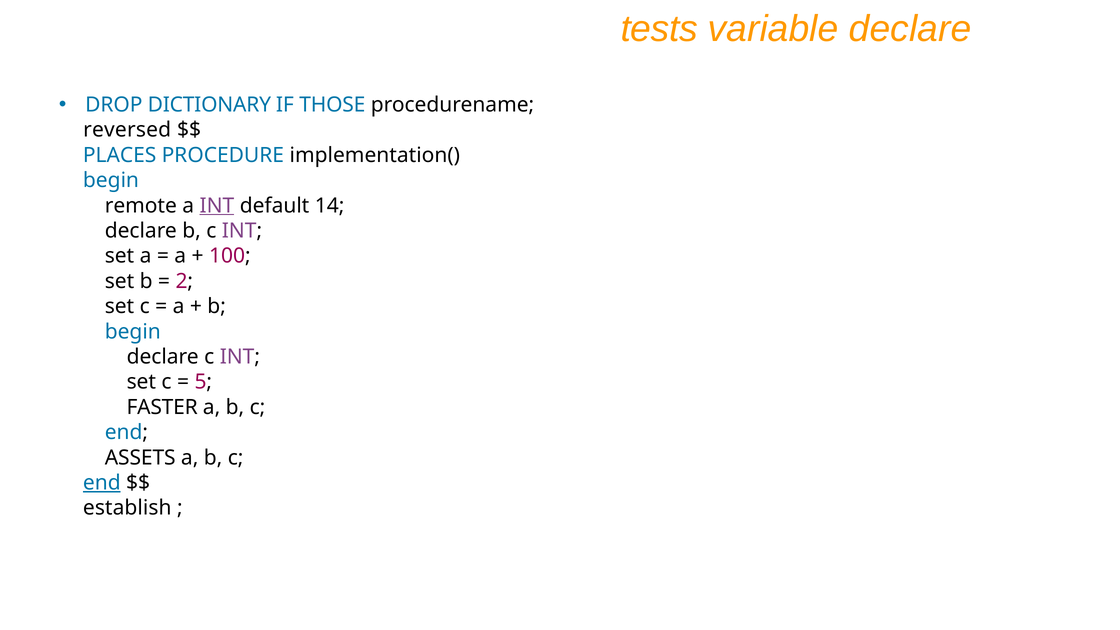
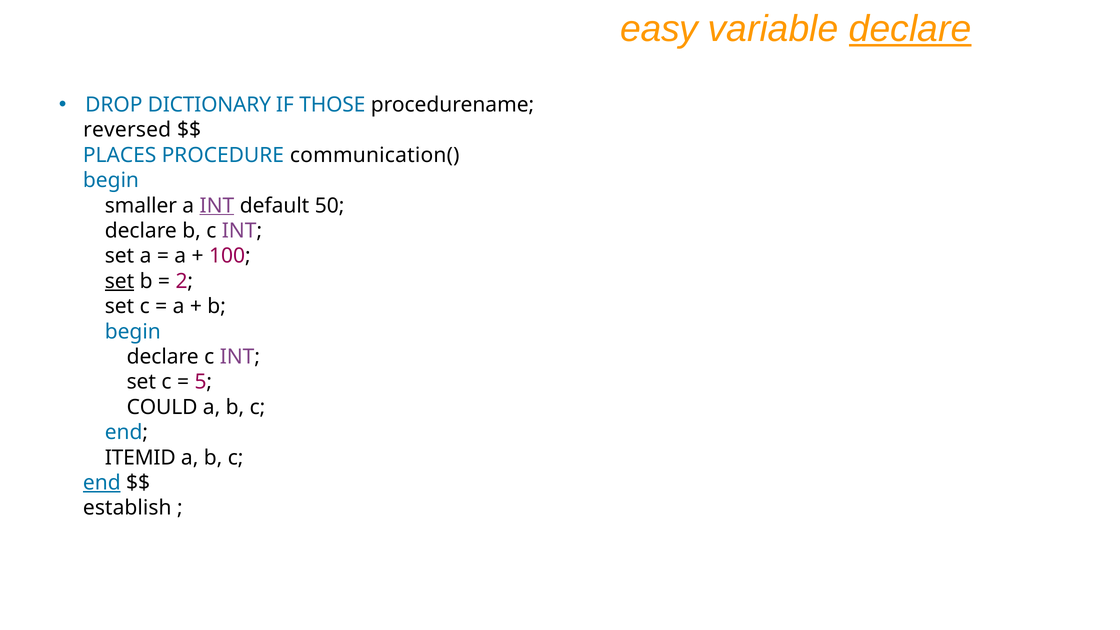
tests: tests -> easy
declare at (910, 29) underline: none -> present
implementation(: implementation( -> communication(
remote: remote -> smaller
14: 14 -> 50
set at (120, 281) underline: none -> present
FASTER: FASTER -> COULD
ASSETS: ASSETS -> ITEMID
